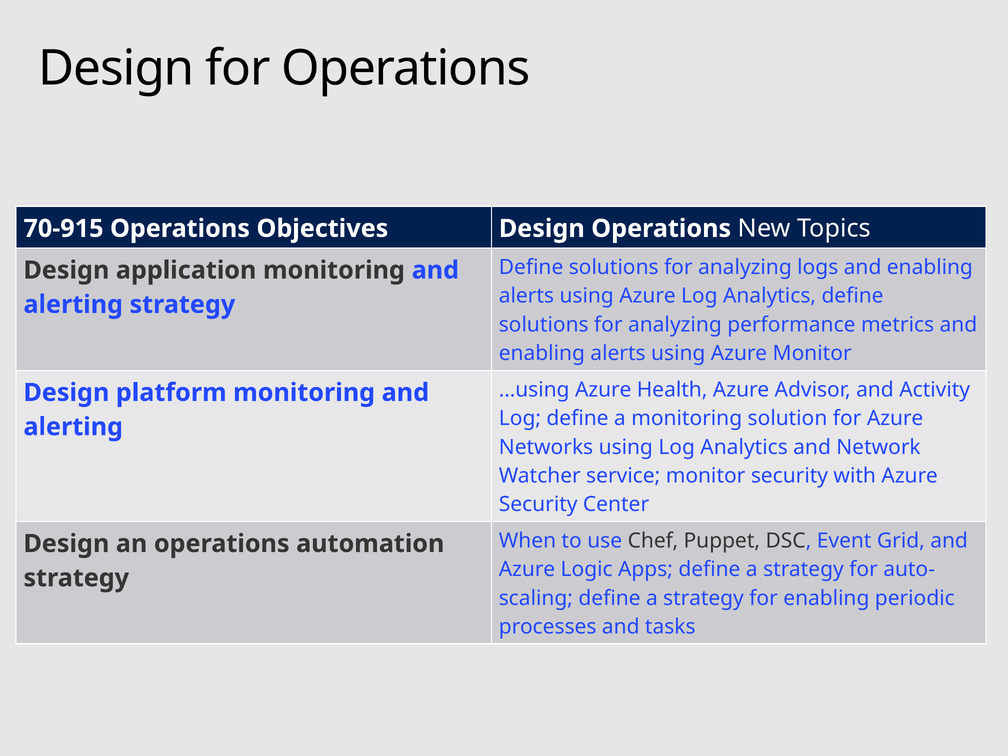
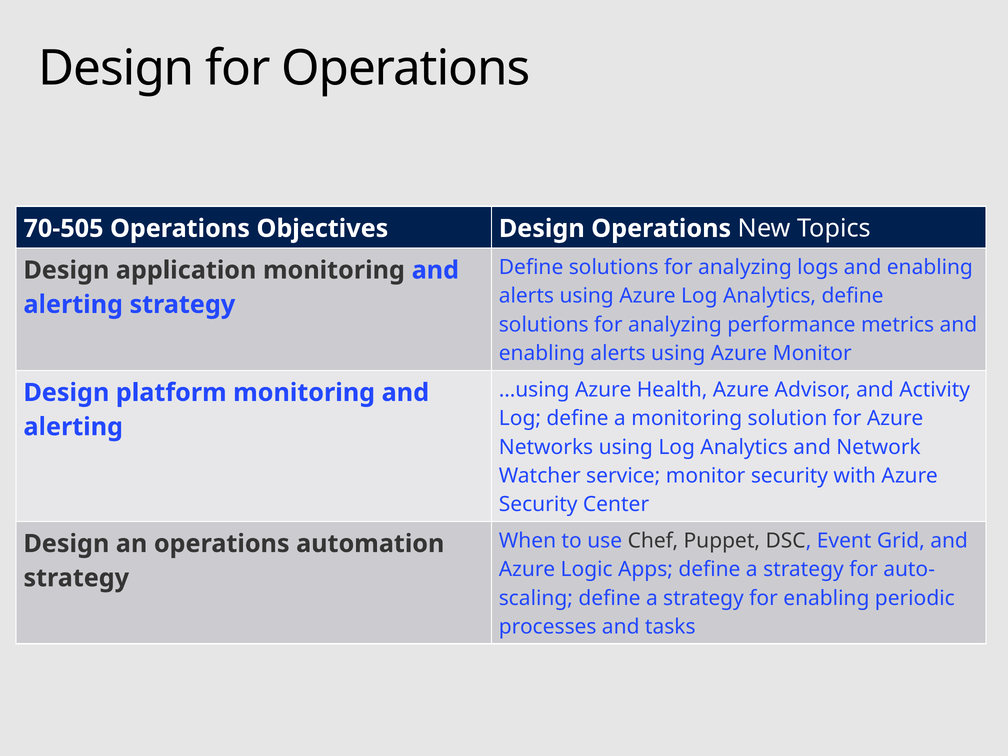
70-915: 70-915 -> 70-505
